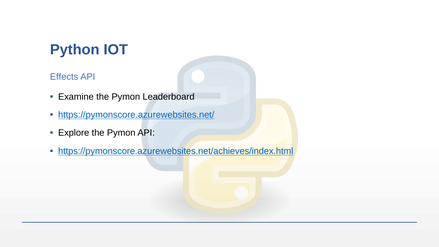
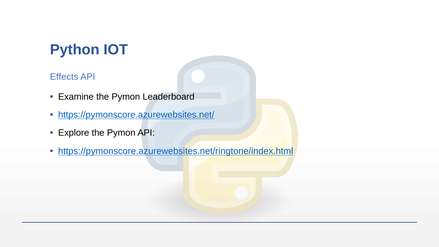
https://pymonscore.azurewebsites.net/achieves/index.html: https://pymonscore.azurewebsites.net/achieves/index.html -> https://pymonscore.azurewebsites.net/ringtone/index.html
